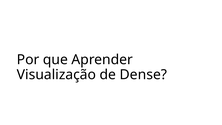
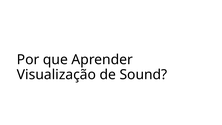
Dense: Dense -> Sound
